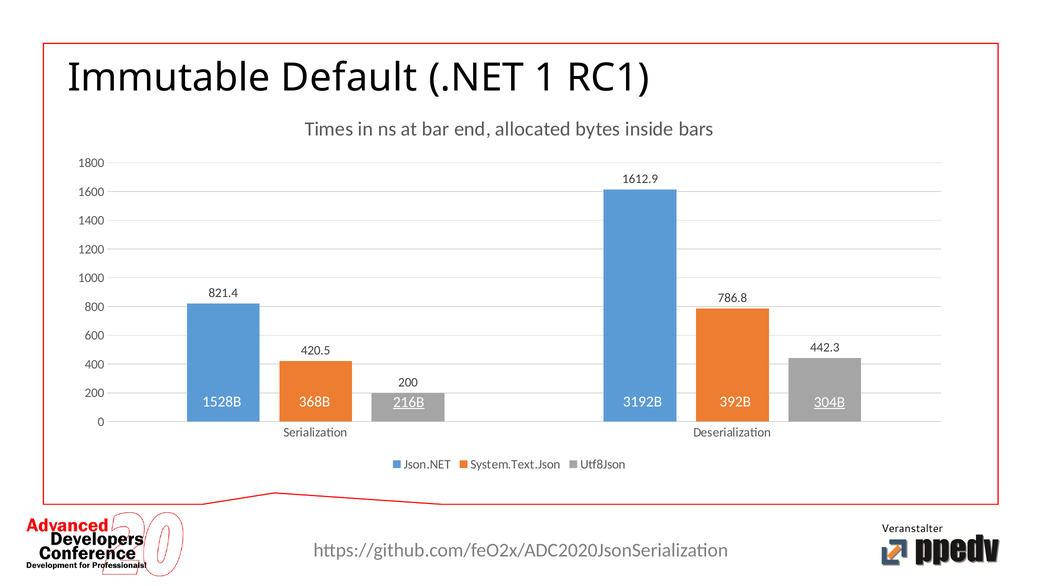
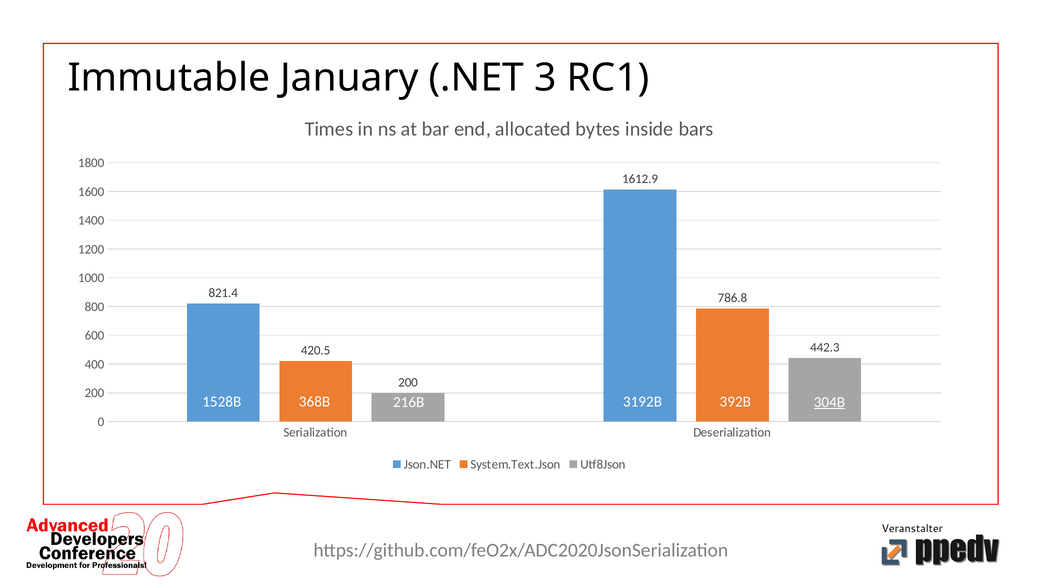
Default: Default -> January
1: 1 -> 3
216B underline: present -> none
